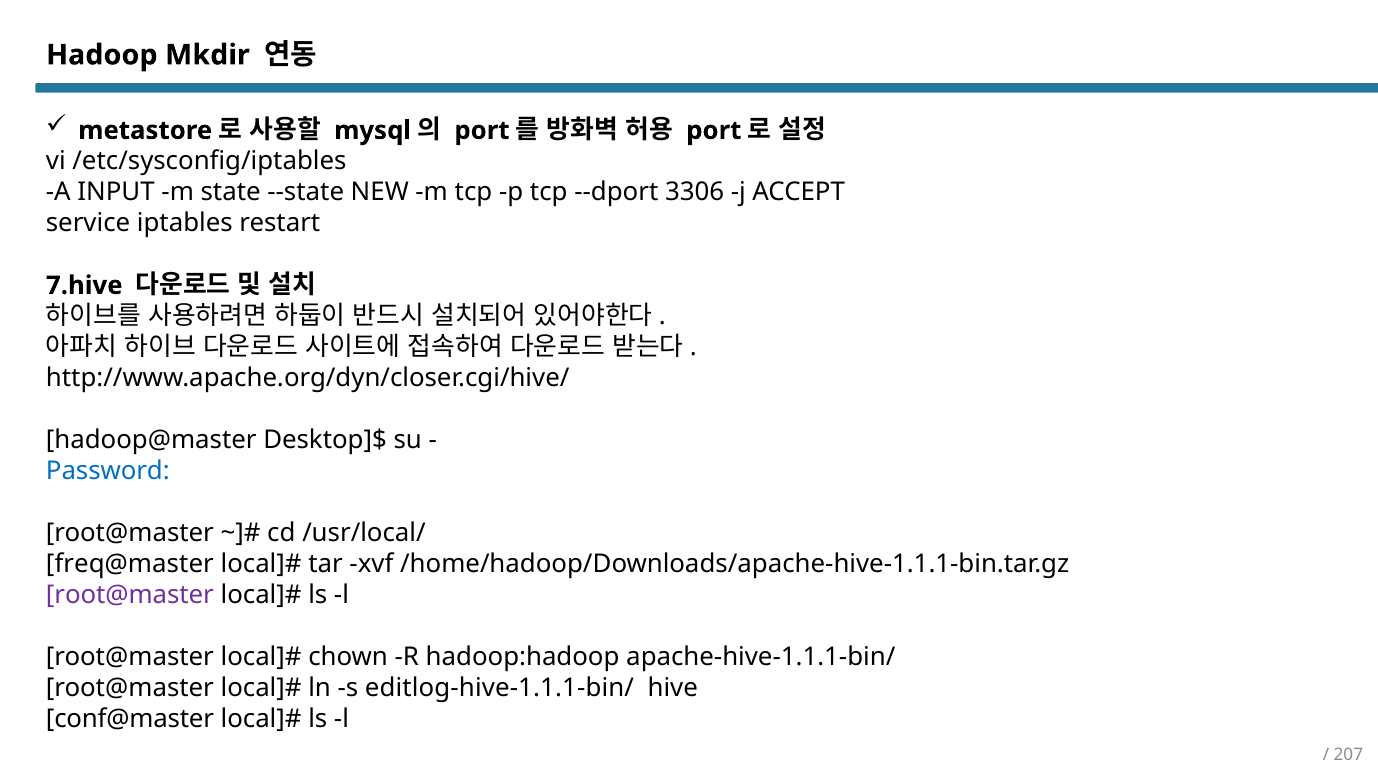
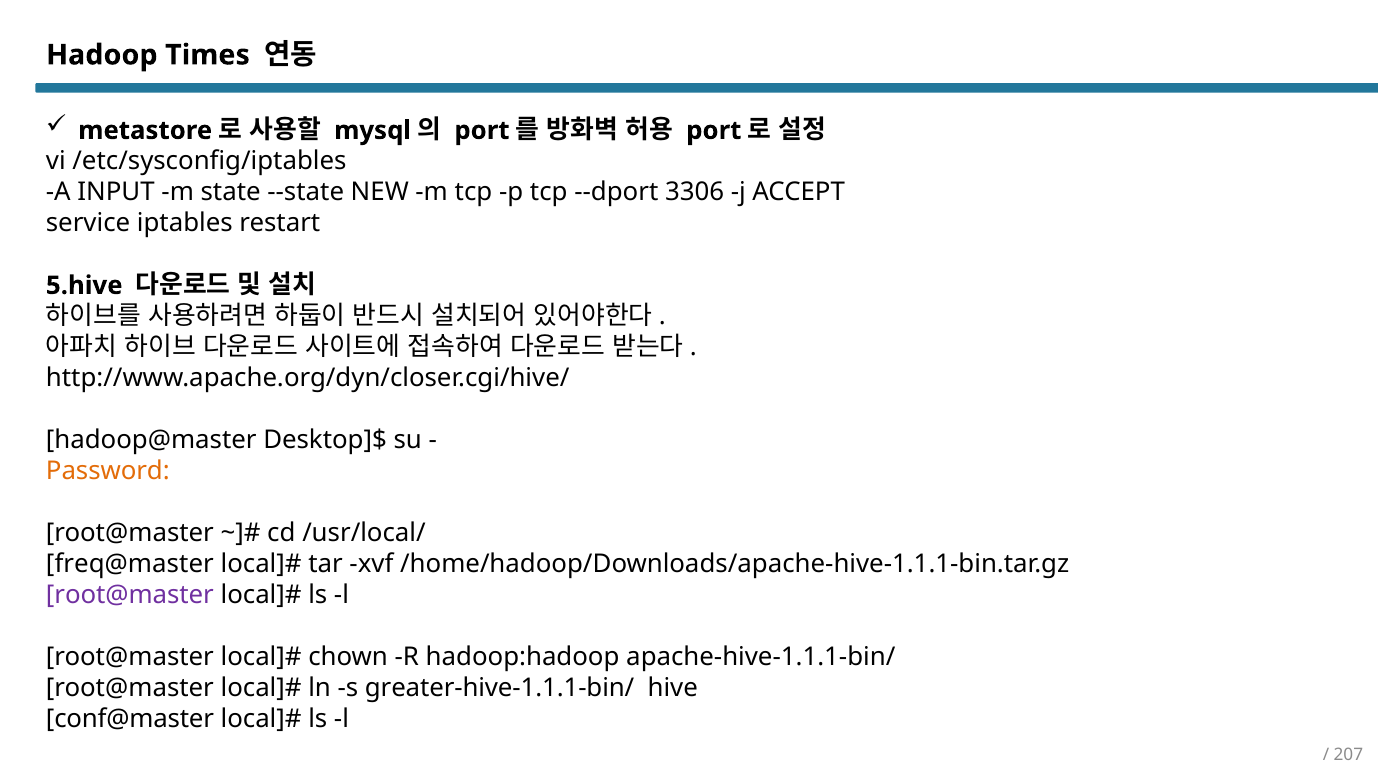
Mkdir: Mkdir -> Times
7.hive: 7.hive -> 5.hive
Password colour: blue -> orange
editlog-hive-1.1.1-bin/: editlog-hive-1.1.1-bin/ -> greater-hive-1.1.1-bin/
